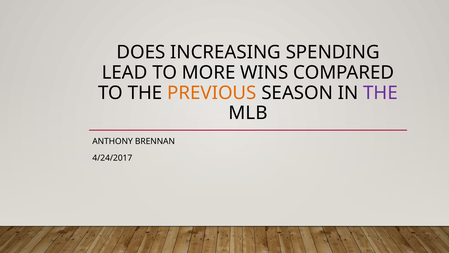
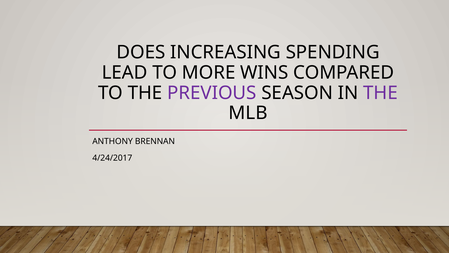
PREVIOUS colour: orange -> purple
